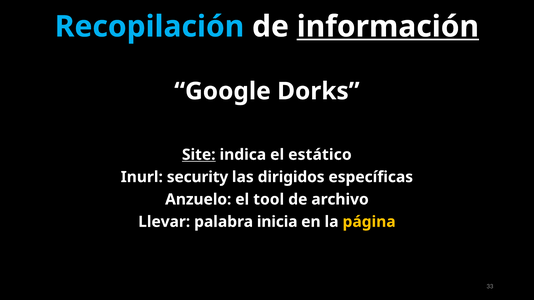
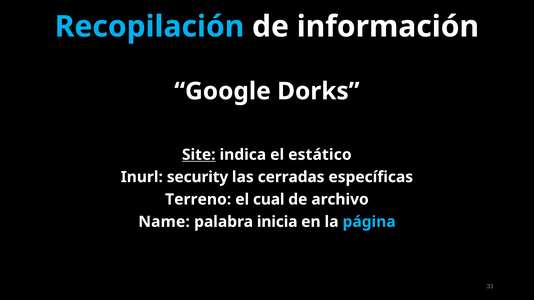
información underline: present -> none
dirigidos: dirigidos -> cerradas
Anzuelo: Anzuelo -> Terreno
tool: tool -> cual
Llevar: Llevar -> Name
página colour: yellow -> light blue
